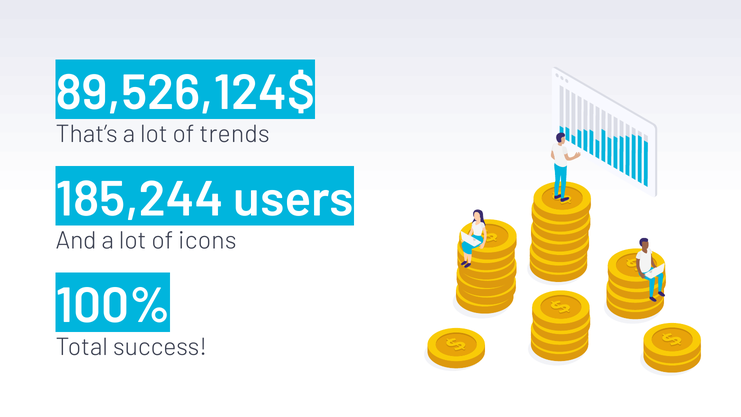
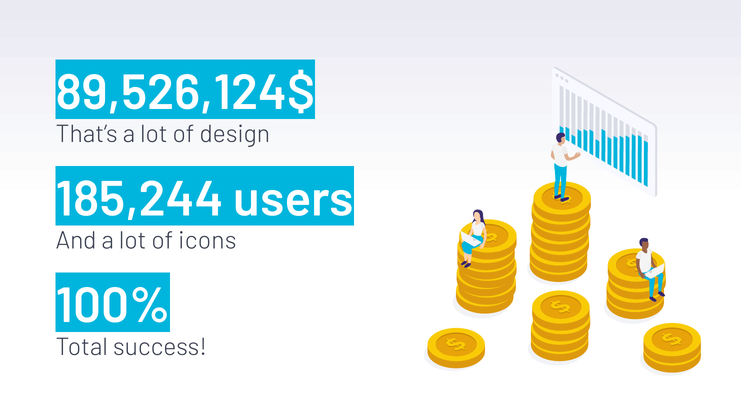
trends: trends -> design
